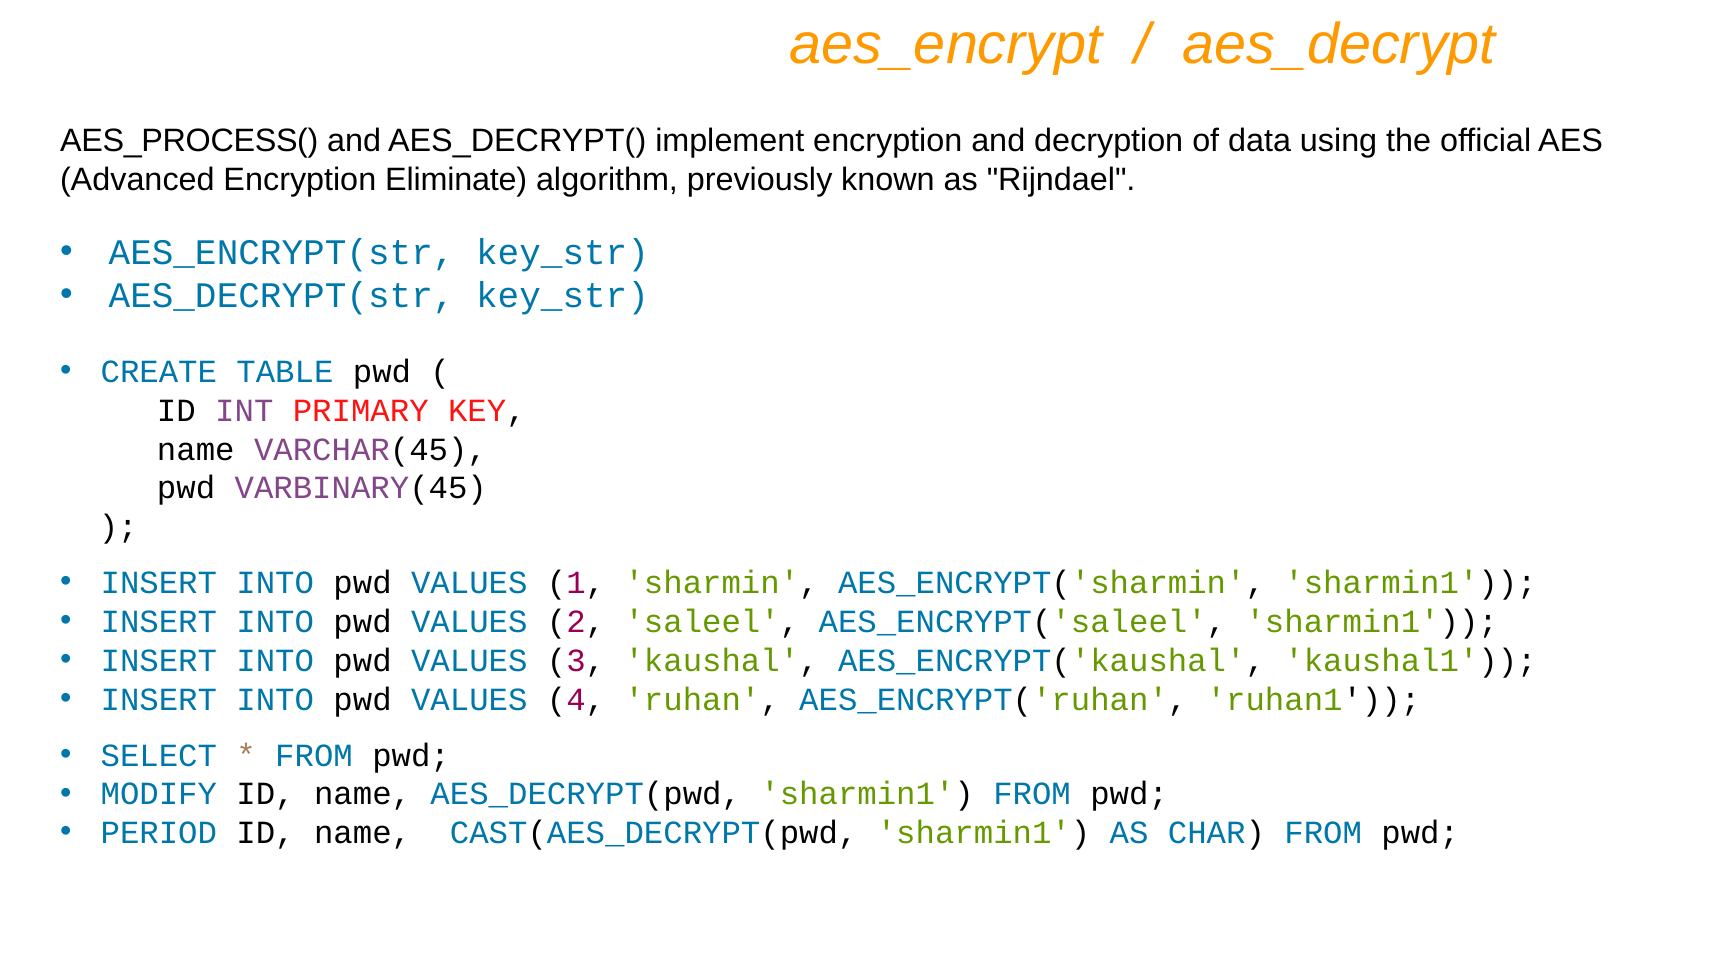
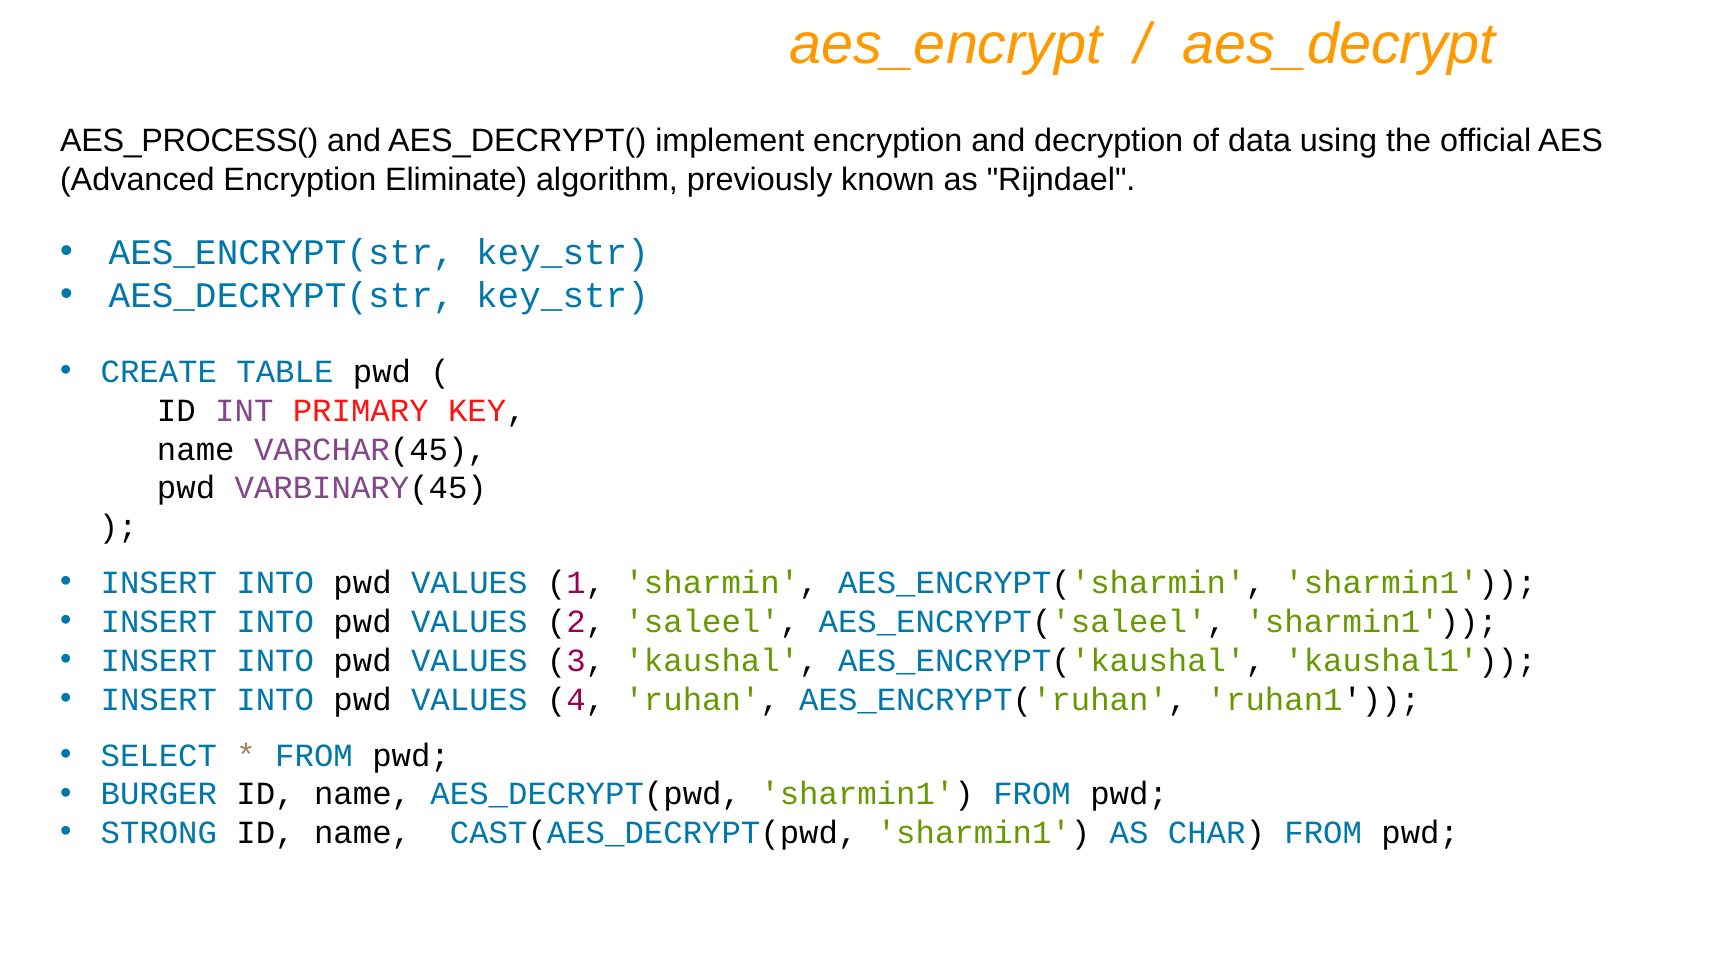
MODIFY: MODIFY -> BURGER
PERIOD: PERIOD -> STRONG
